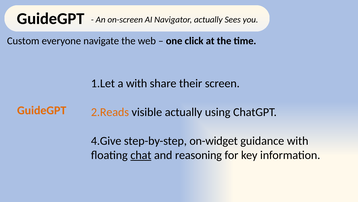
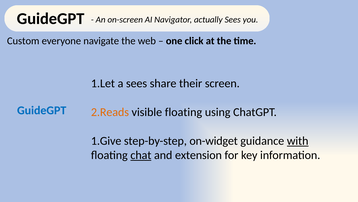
a with: with -> sees
GuideGPT at (42, 110) colour: orange -> blue
visible actually: actually -> floating
4.Give: 4.Give -> 1.Give
with at (298, 140) underline: none -> present
reasoning: reasoning -> extension
